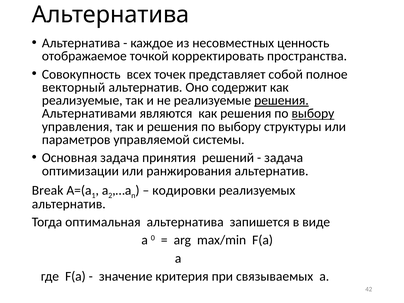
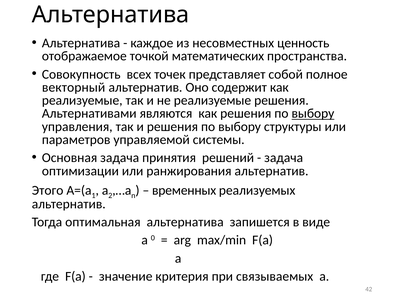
корректировать: корректировать -> математических
решения at (281, 100) underline: present -> none
Break: Break -> Этого
кодировки: кодировки -> временных
